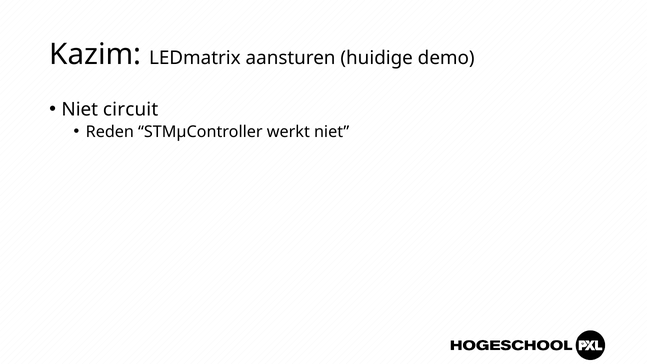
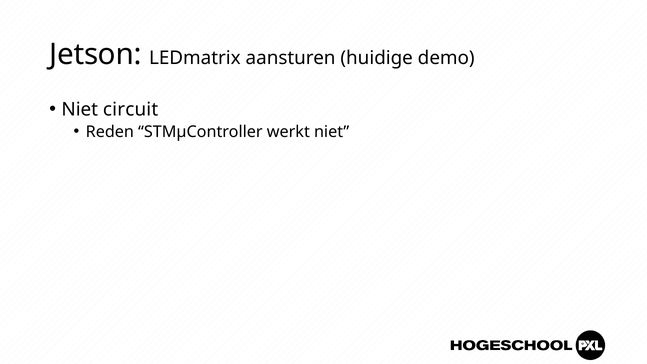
Kazim: Kazim -> Jetson
